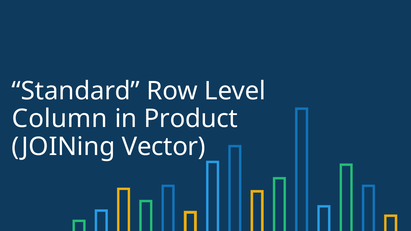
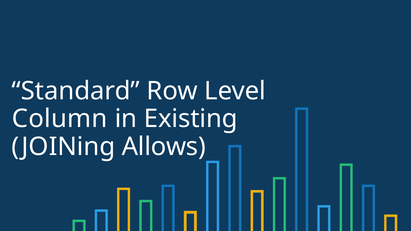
Product: Product -> Existing
Vector: Vector -> Allows
